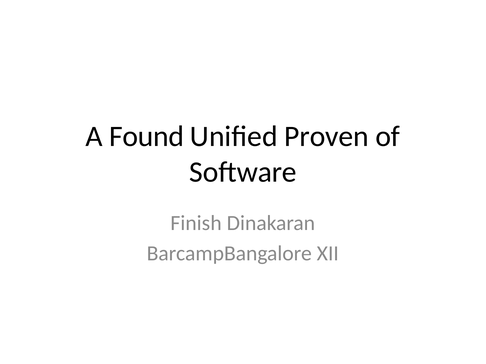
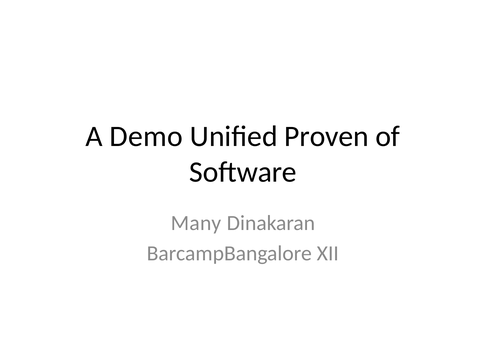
Found: Found -> Demo
Finish: Finish -> Many
